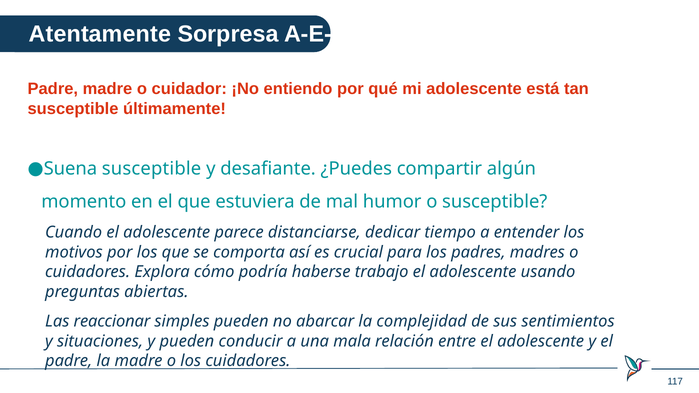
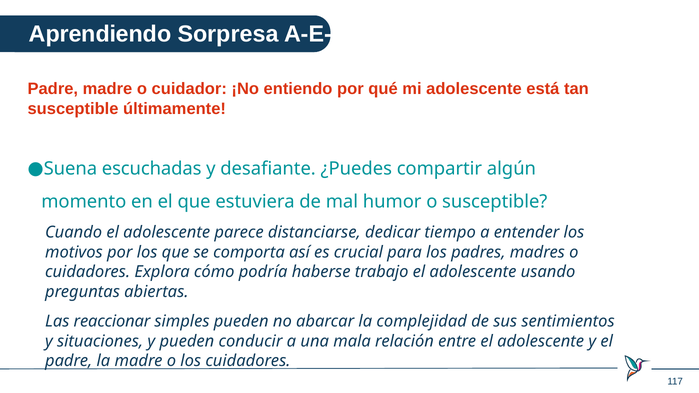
Atentamente: Atentamente -> Aprendiendo
Suena susceptible: susceptible -> escuchadas
